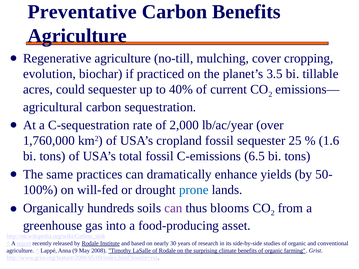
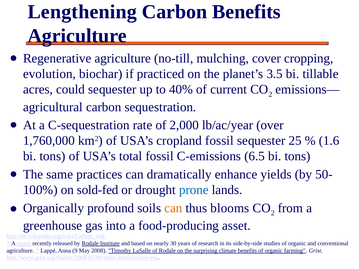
Preventative: Preventative -> Lengthening
will-fed: will-fed -> sold-fed
hundreds: hundreds -> profound
can at (173, 208) colour: purple -> orange
